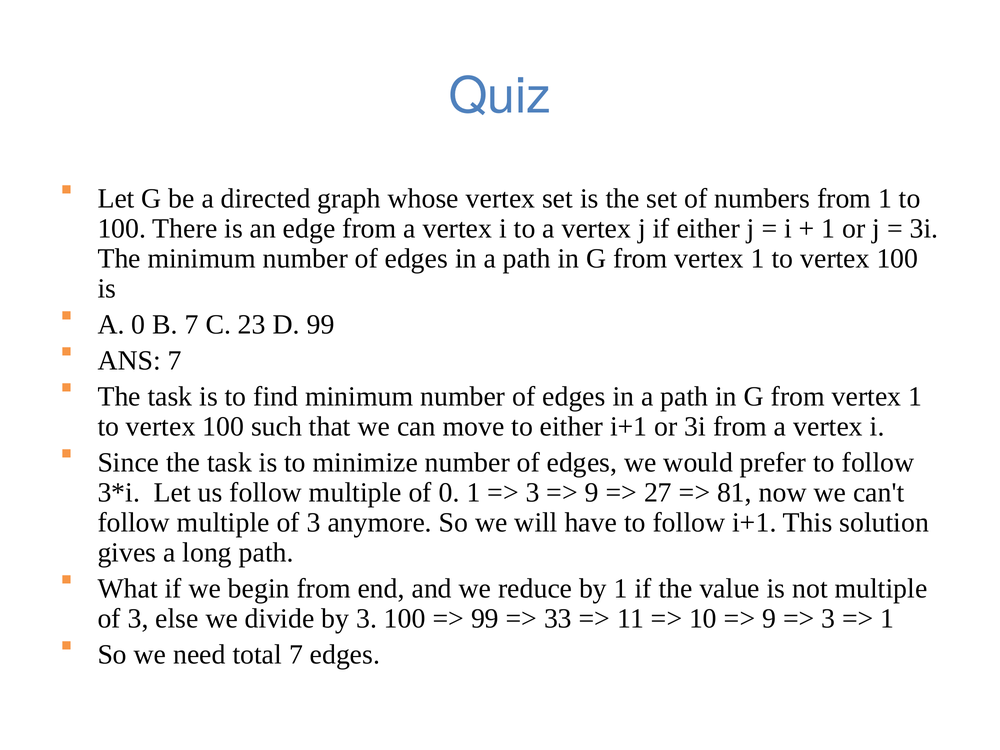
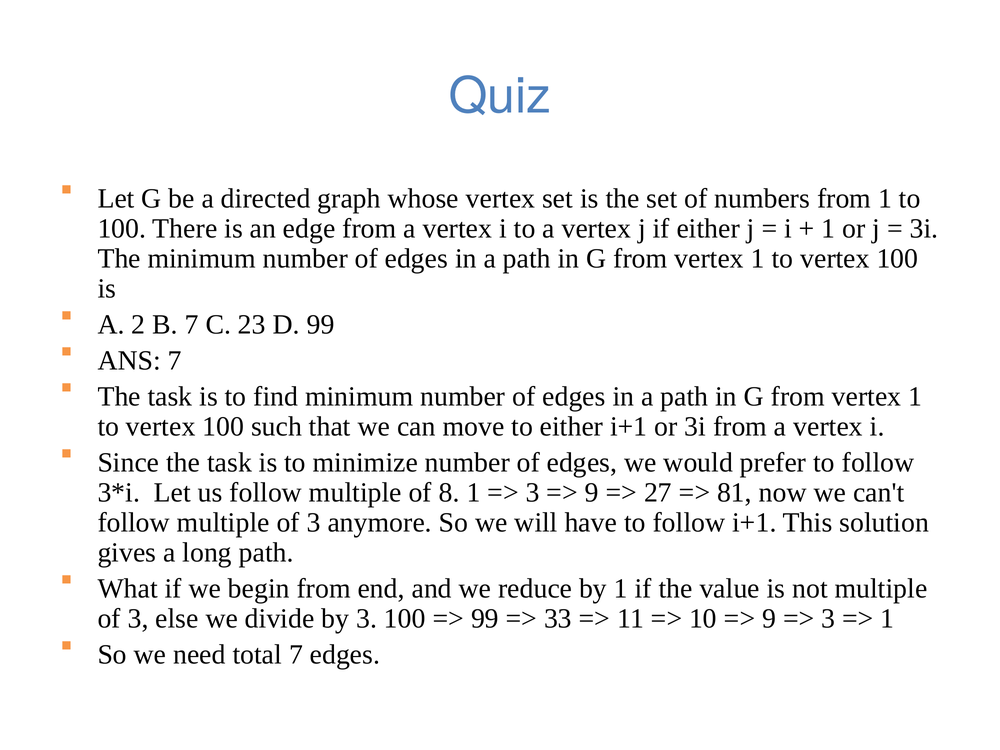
A 0: 0 -> 2
of 0: 0 -> 8
